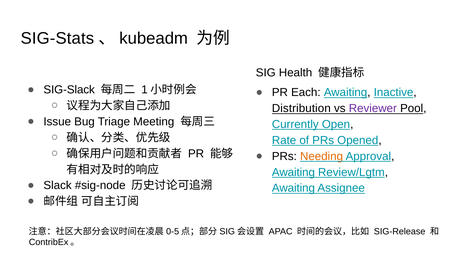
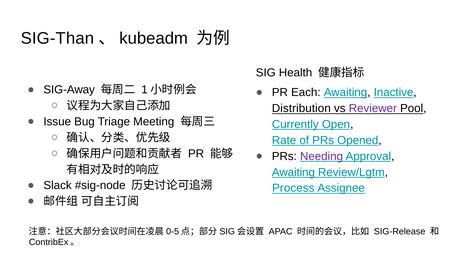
SIG-Stats: SIG-Stats -> SIG-Than
SIG-Slack: SIG-Slack -> SIG-Away
Needing colour: orange -> purple
Awaiting at (293, 188): Awaiting -> Process
